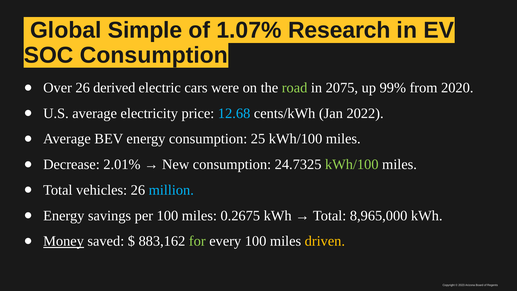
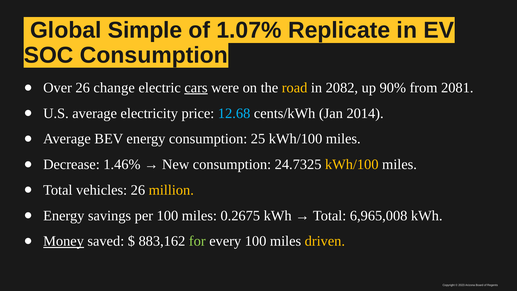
Research: Research -> Replicate
derived: derived -> change
cars underline: none -> present
road colour: light green -> yellow
2075: 2075 -> 2082
99%: 99% -> 90%
2020: 2020 -> 2081
2022: 2022 -> 2014
2.01%: 2.01% -> 1.46%
kWh/100 at (352, 164) colour: light green -> yellow
million colour: light blue -> yellow
8,965,000: 8,965,000 -> 6,965,008
